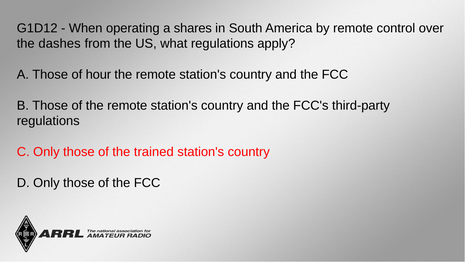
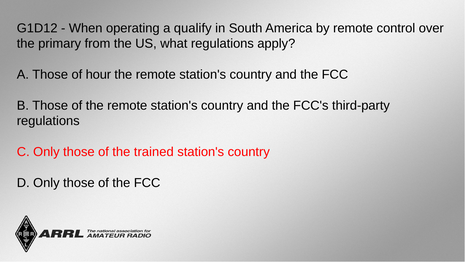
shares: shares -> qualify
dashes: dashes -> primary
